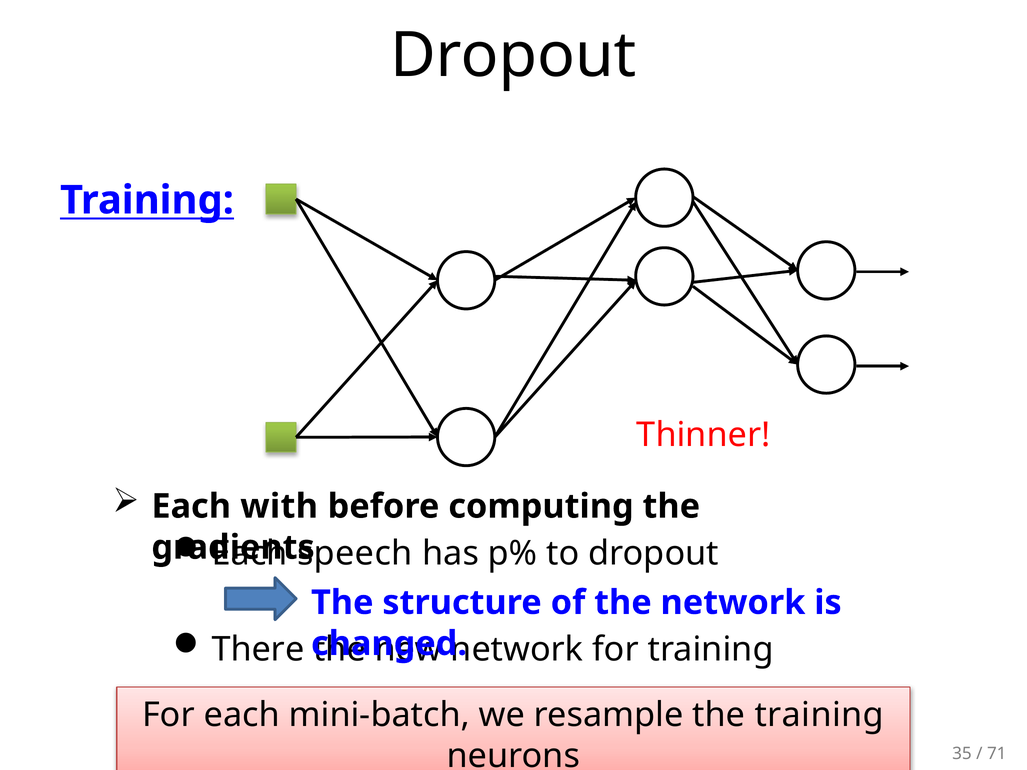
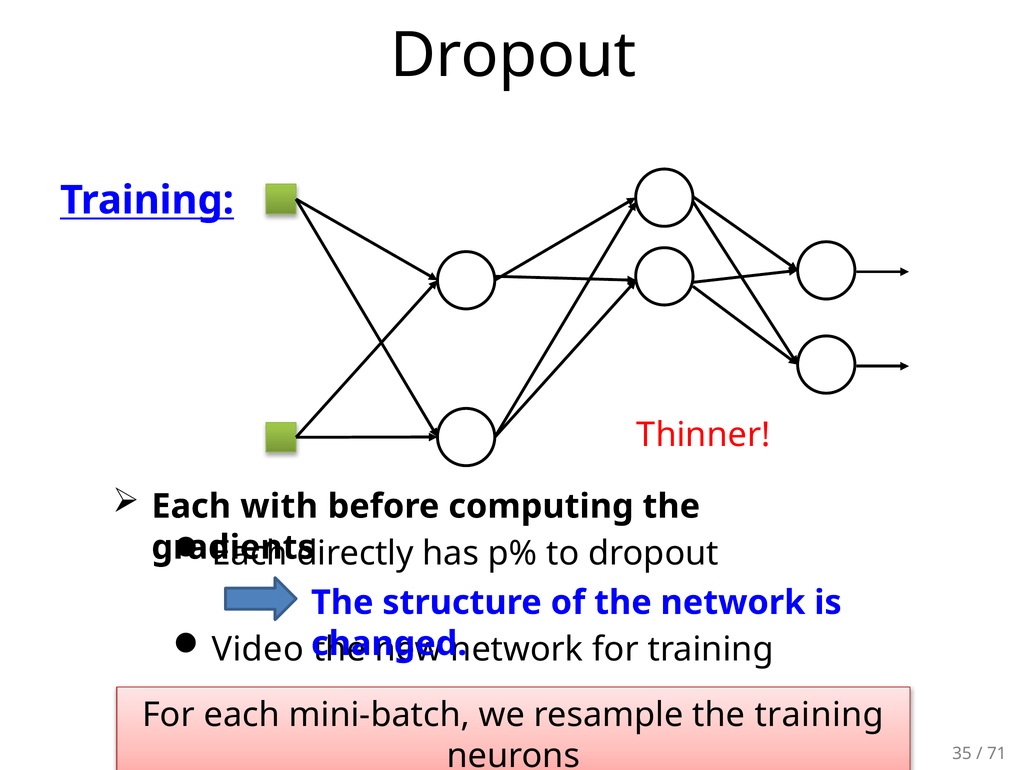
speech: speech -> directly
There: There -> Video
